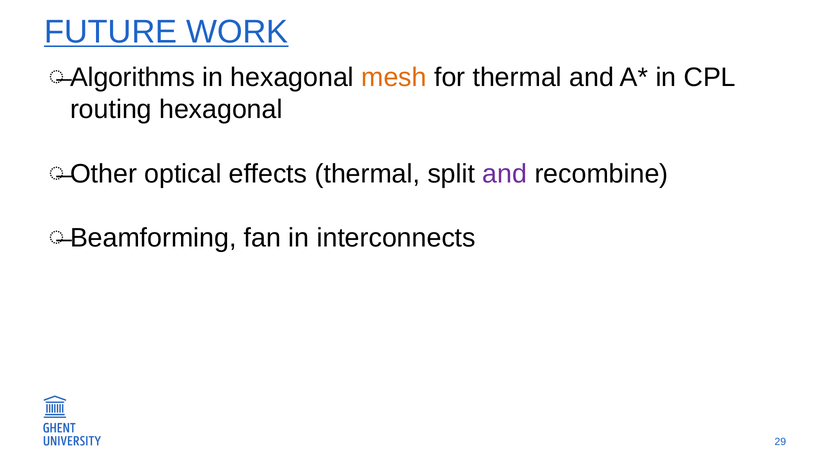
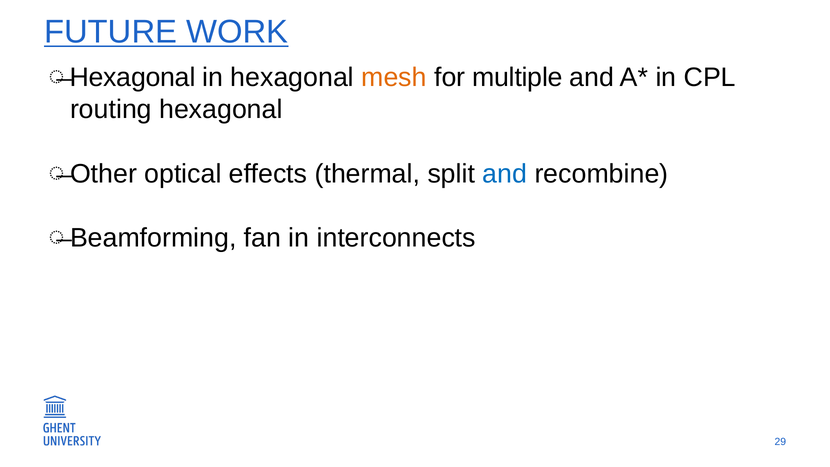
Algorithms at (133, 77): Algorithms -> Hexagonal
for thermal: thermal -> multiple
and at (505, 174) colour: purple -> blue
